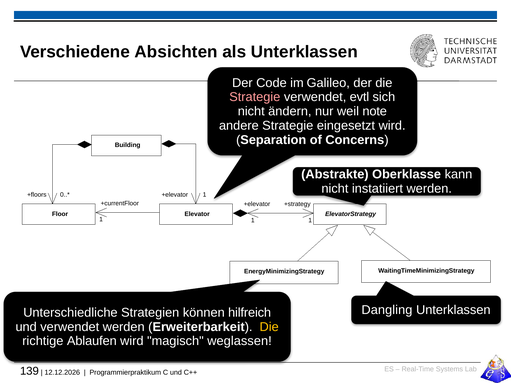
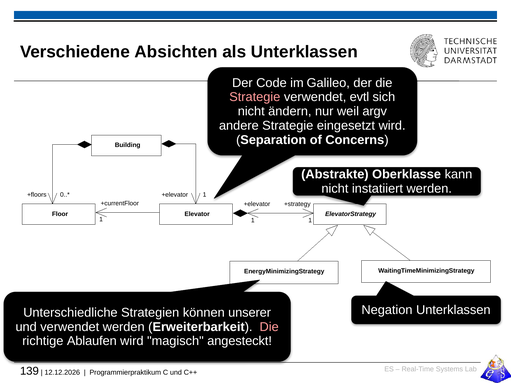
note: note -> argv
Dangling: Dangling -> Negation
hilfreich: hilfreich -> unserer
Die at (269, 327) colour: yellow -> pink
weglassen: weglassen -> angesteckt
